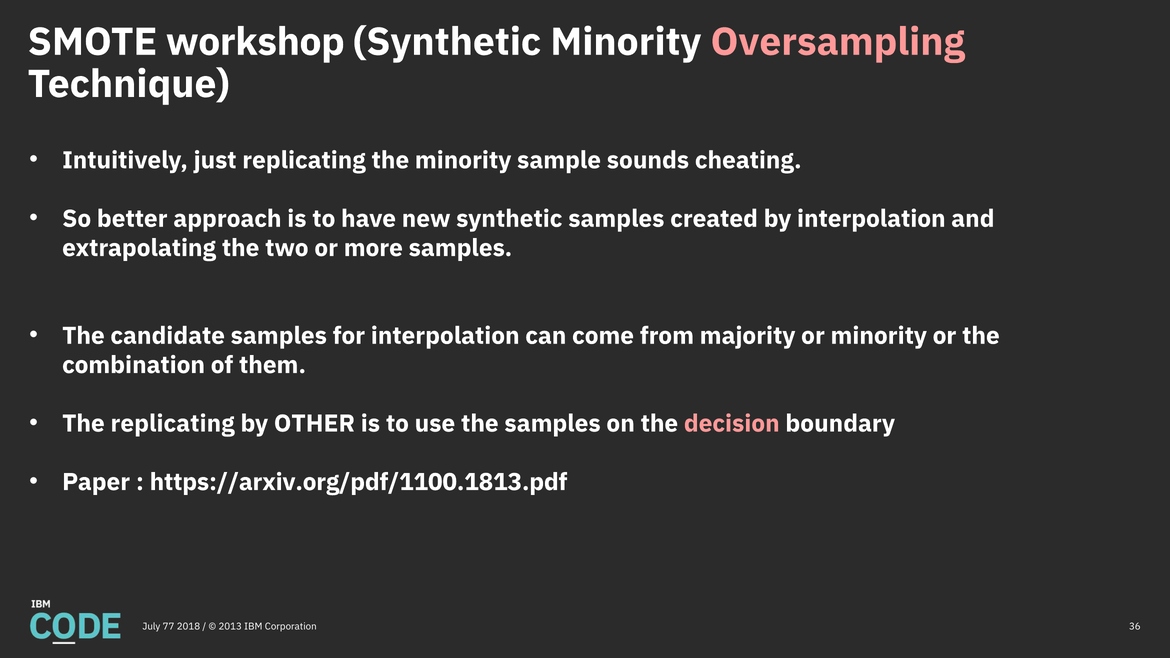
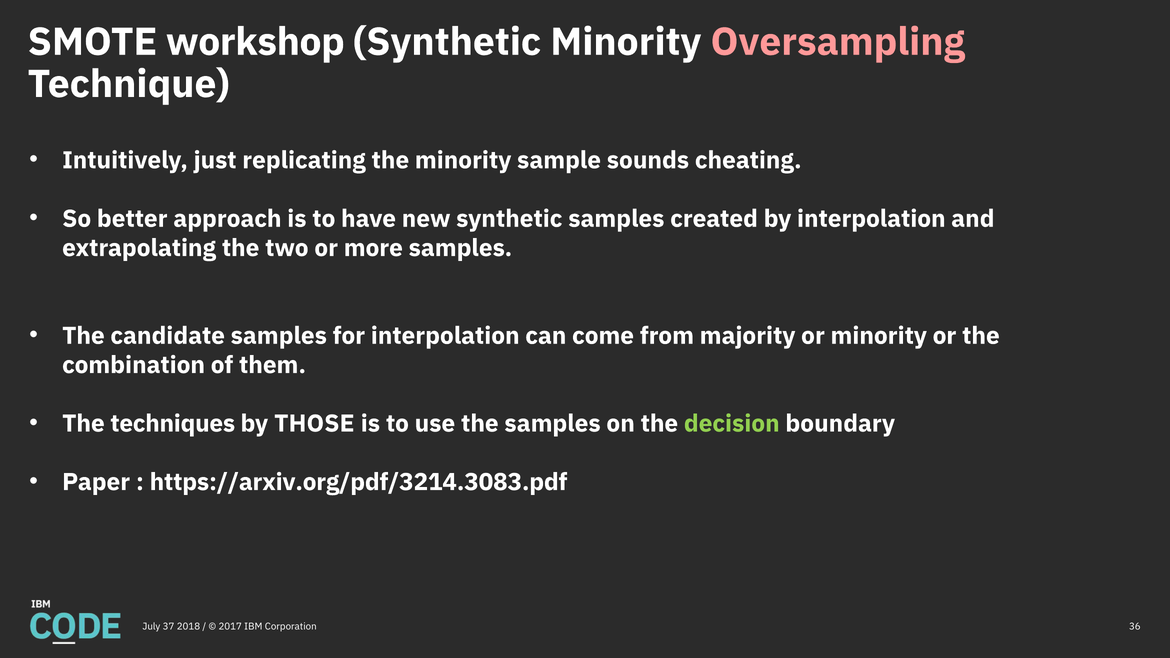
The replicating: replicating -> techniques
OTHER: OTHER -> THOSE
decision colour: pink -> light green
https://arxiv.org/pdf/1100.1813.pdf: https://arxiv.org/pdf/1100.1813.pdf -> https://arxiv.org/pdf/3214.3083.pdf
77: 77 -> 37
2013: 2013 -> 2017
